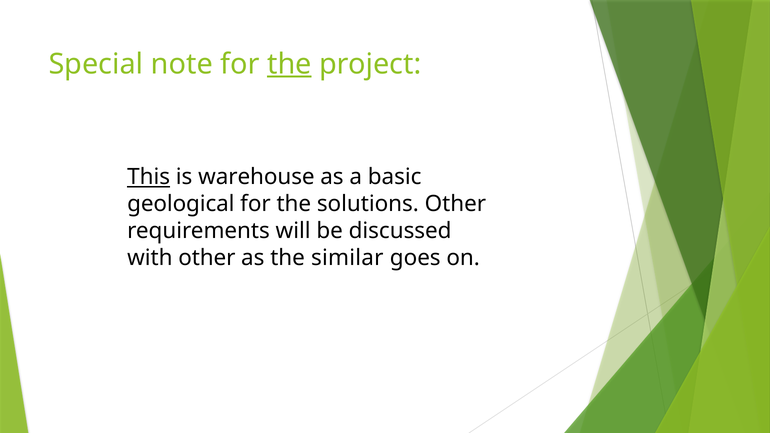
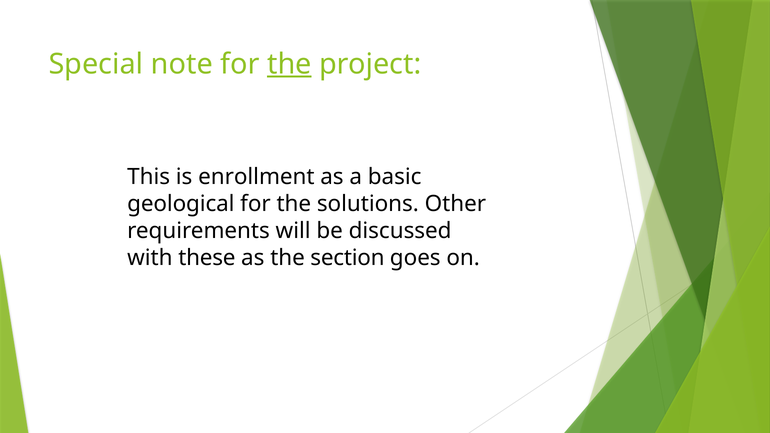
This underline: present -> none
warehouse: warehouse -> enrollment
with other: other -> these
similar: similar -> section
